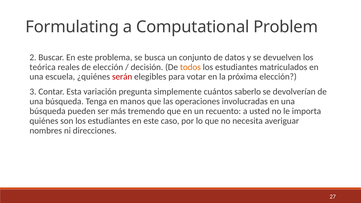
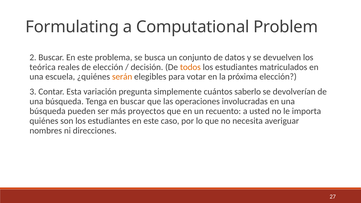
serán colour: red -> orange
en manos: manos -> buscar
tremendo: tremendo -> proyectos
